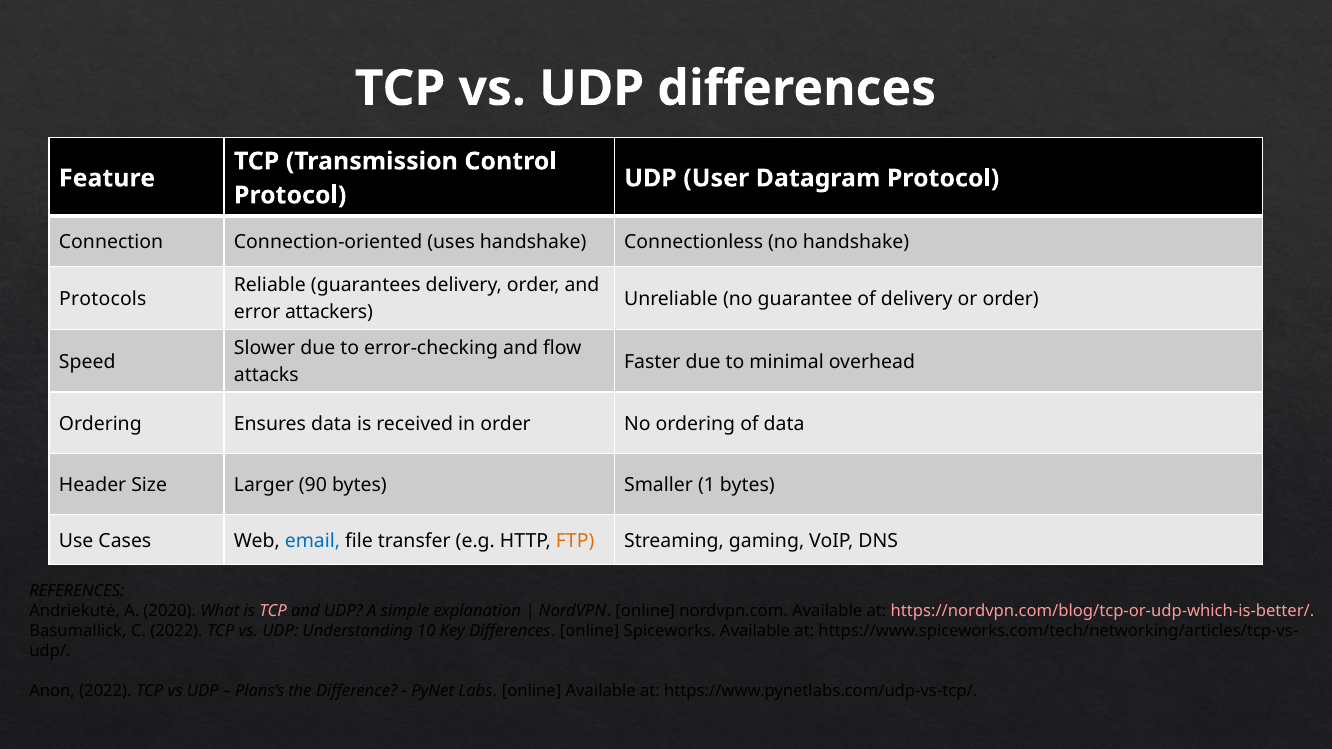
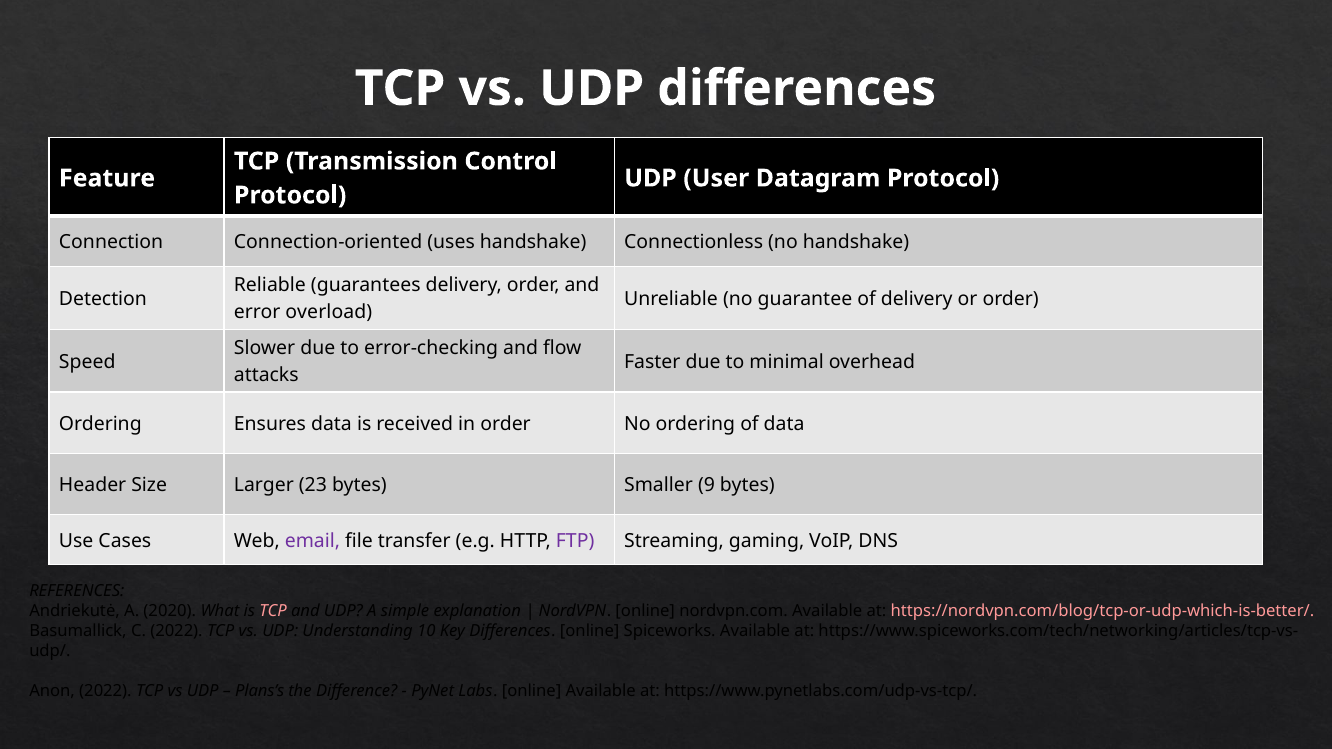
Protocols: Protocols -> Detection
attackers: attackers -> overload
90: 90 -> 23
1: 1 -> 9
email colour: blue -> purple
FTP colour: orange -> purple
